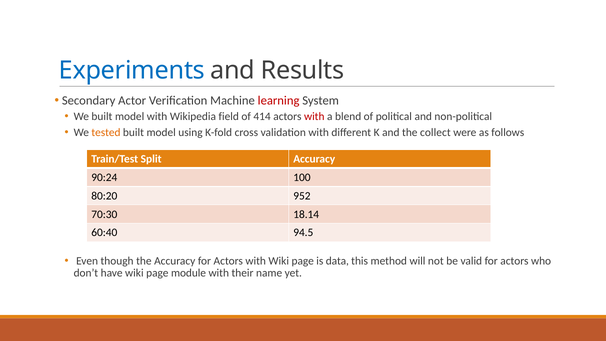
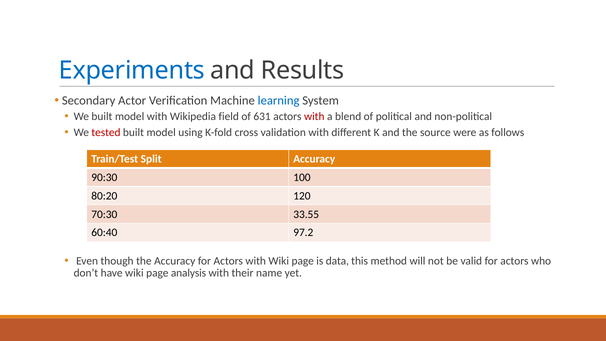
learning colour: red -> blue
414: 414 -> 631
tested colour: orange -> red
collect: collect -> source
90:24: 90:24 -> 90:30
952: 952 -> 120
18.14: 18.14 -> 33.55
94.5: 94.5 -> 97.2
module: module -> analysis
